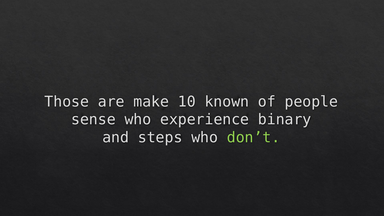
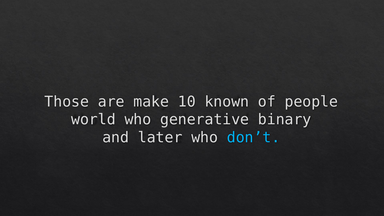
sense: sense -> world
experience: experience -> generative
steps: steps -> later
don’t colour: light green -> light blue
